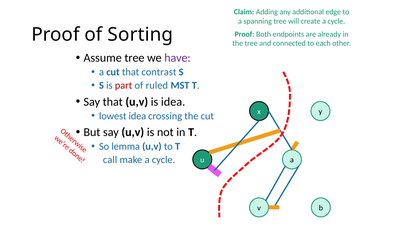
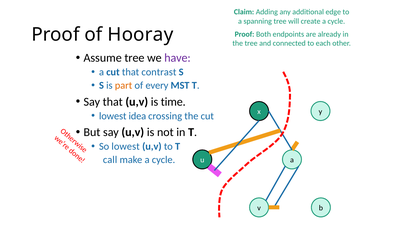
Sorting: Sorting -> Hooray
part colour: red -> orange
ruled: ruled -> every
is idea: idea -> time
So lemma: lemma -> lowest
